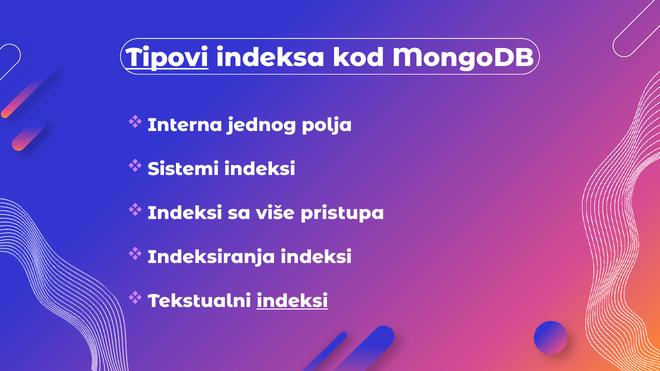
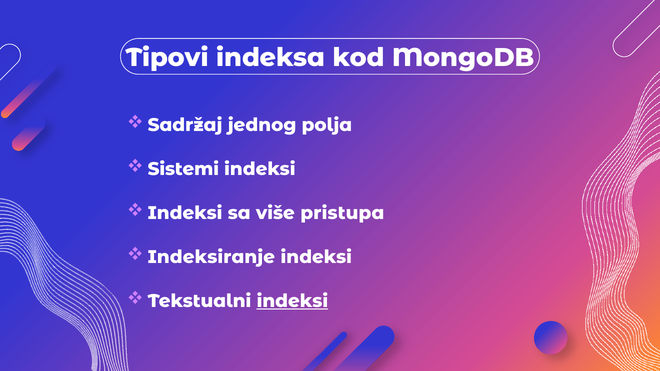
Tipovi underline: present -> none
Interna: Interna -> Sadržaj
Indeksiranja: Indeksiranja -> Indeksiranje
